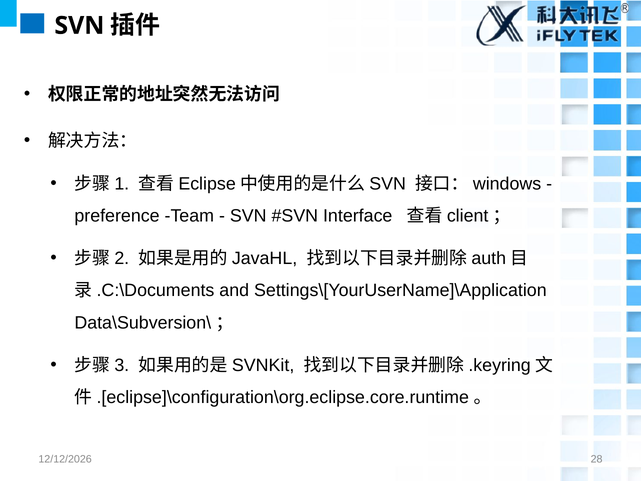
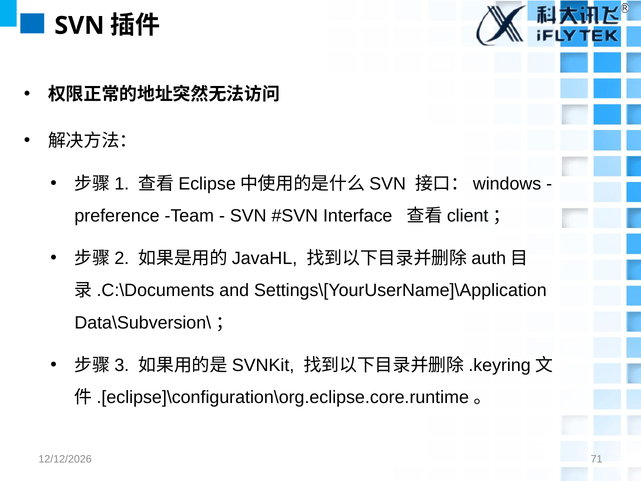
28: 28 -> 71
